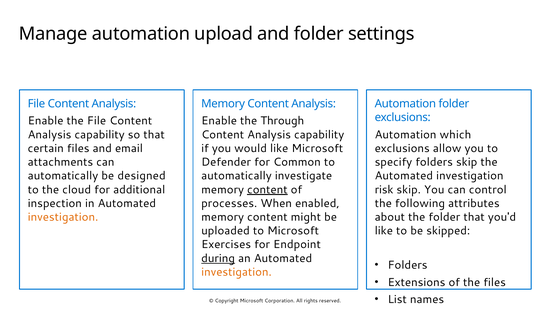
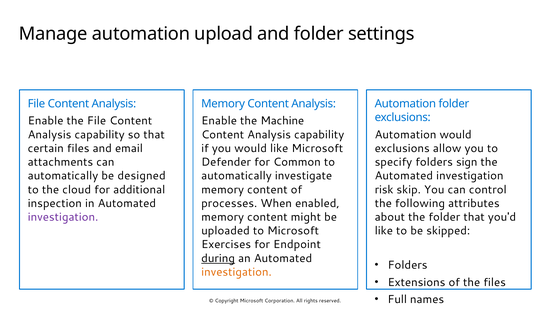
Through: Through -> Machine
Automation which: which -> would
folders skip: skip -> sign
content at (267, 190) underline: present -> none
investigation at (63, 217) colour: orange -> purple
List: List -> Full
